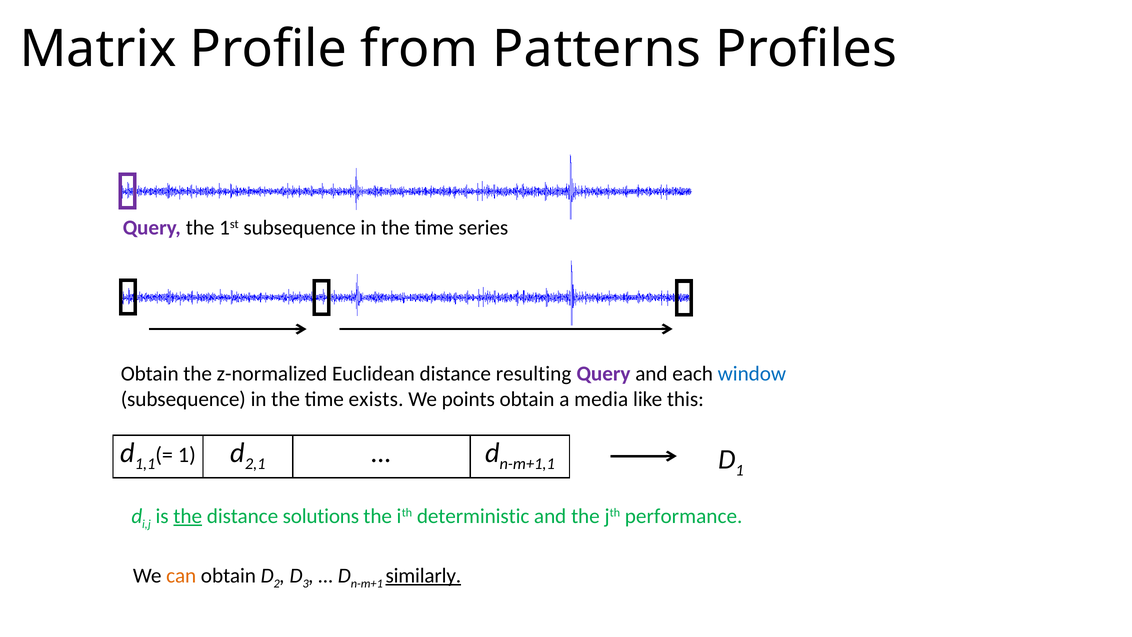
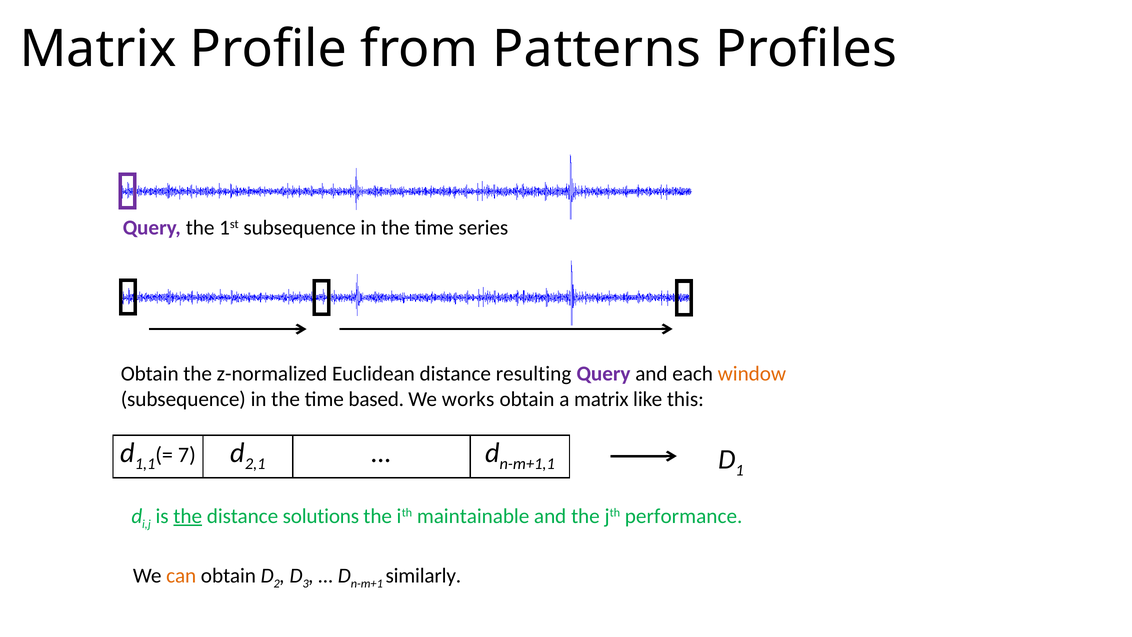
window colour: blue -> orange
exists: exists -> based
points: points -> works
a media: media -> matrix
1 at (187, 455): 1 -> 7
deterministic: deterministic -> maintainable
similarly underline: present -> none
